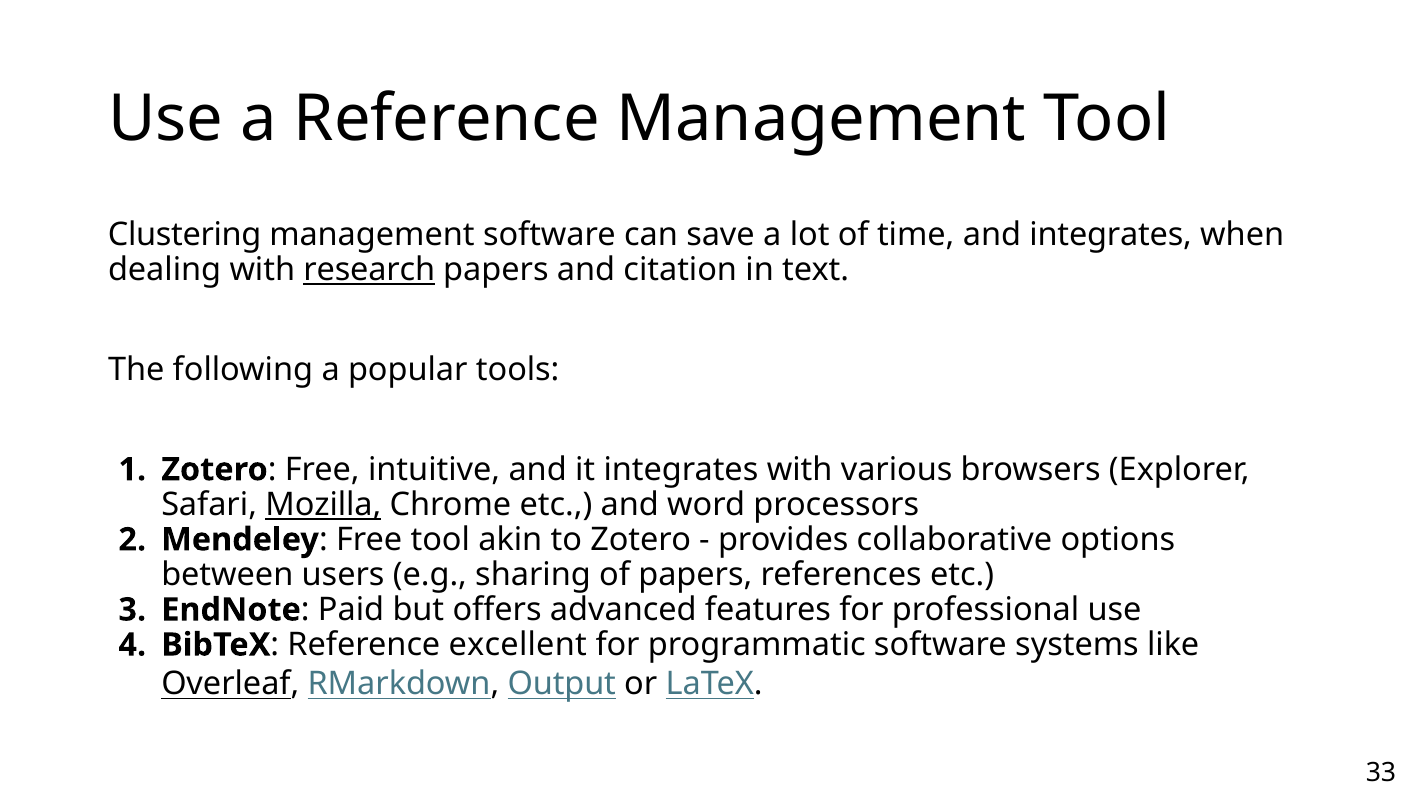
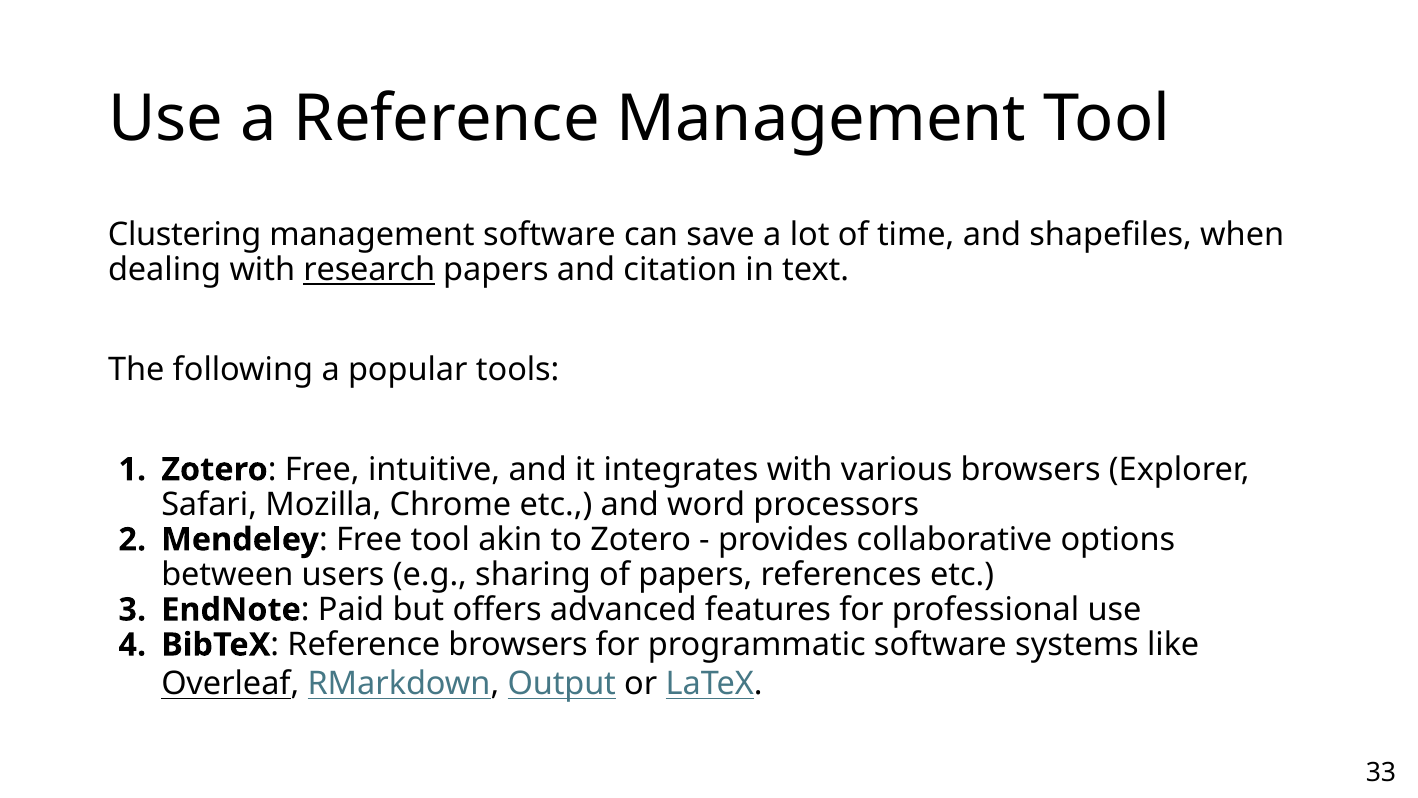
and integrates: integrates -> shapefiles
Mozilla underline: present -> none
Reference excellent: excellent -> browsers
